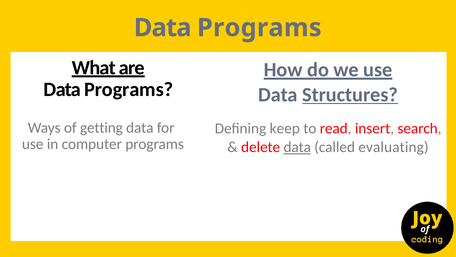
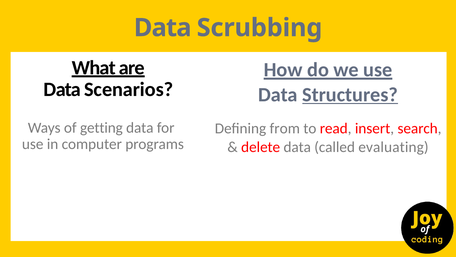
Programs at (259, 28): Programs -> Scrubbing
Programs at (129, 89): Programs -> Scenarios
keep: keep -> from
data at (297, 147) underline: present -> none
